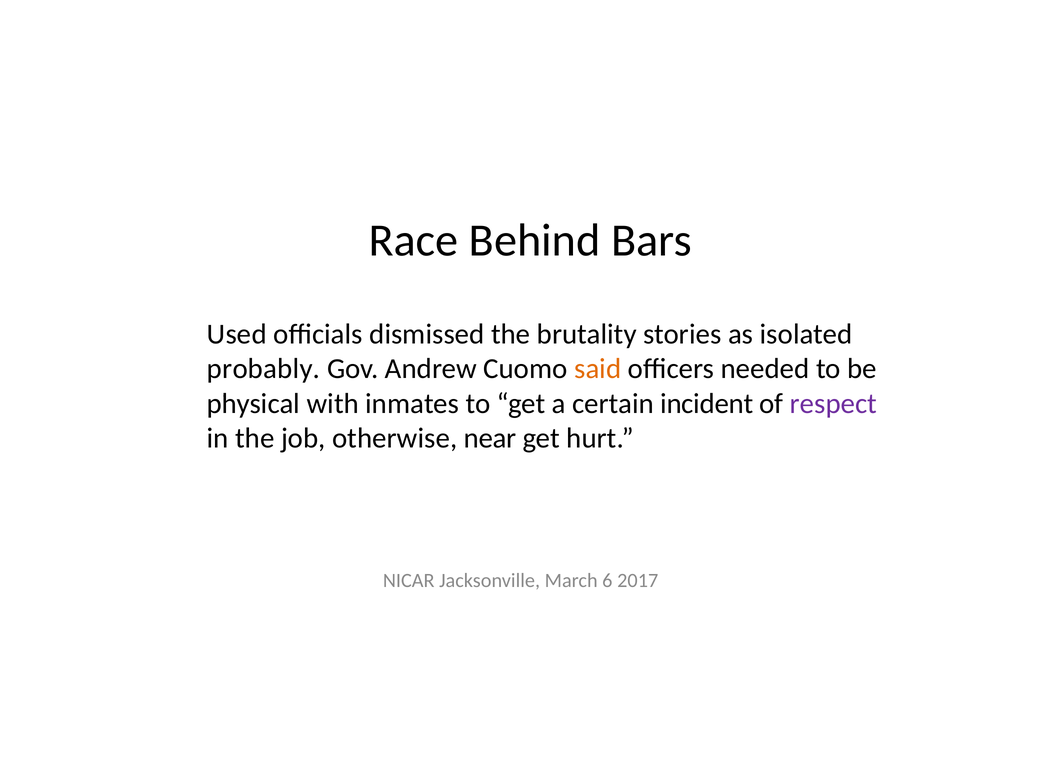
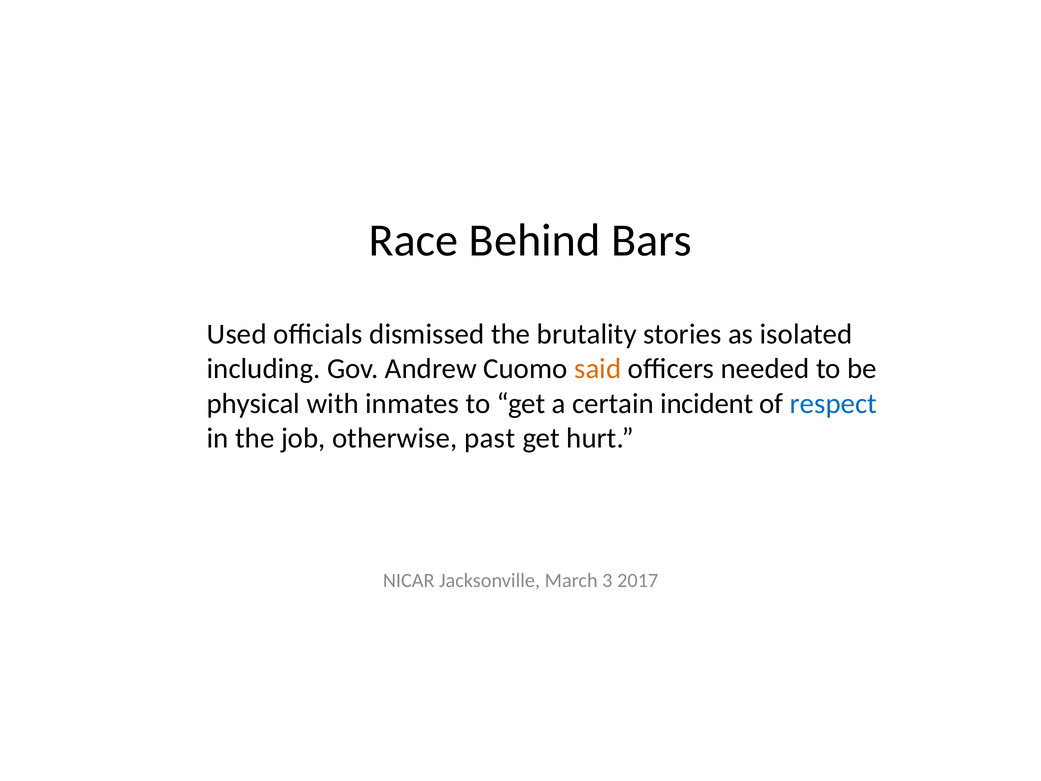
probably: probably -> including
respect colour: purple -> blue
near: near -> past
6: 6 -> 3
